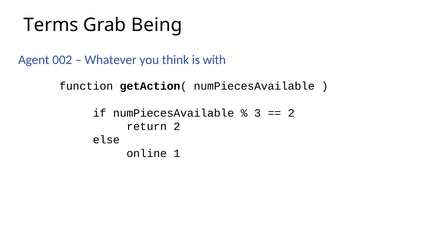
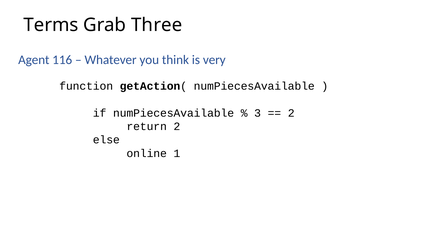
Being: Being -> Three
002: 002 -> 116
with: with -> very
